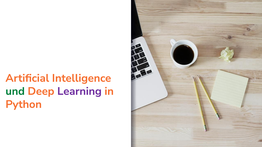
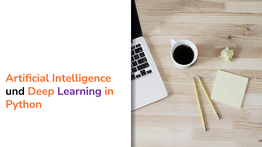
und colour: green -> black
